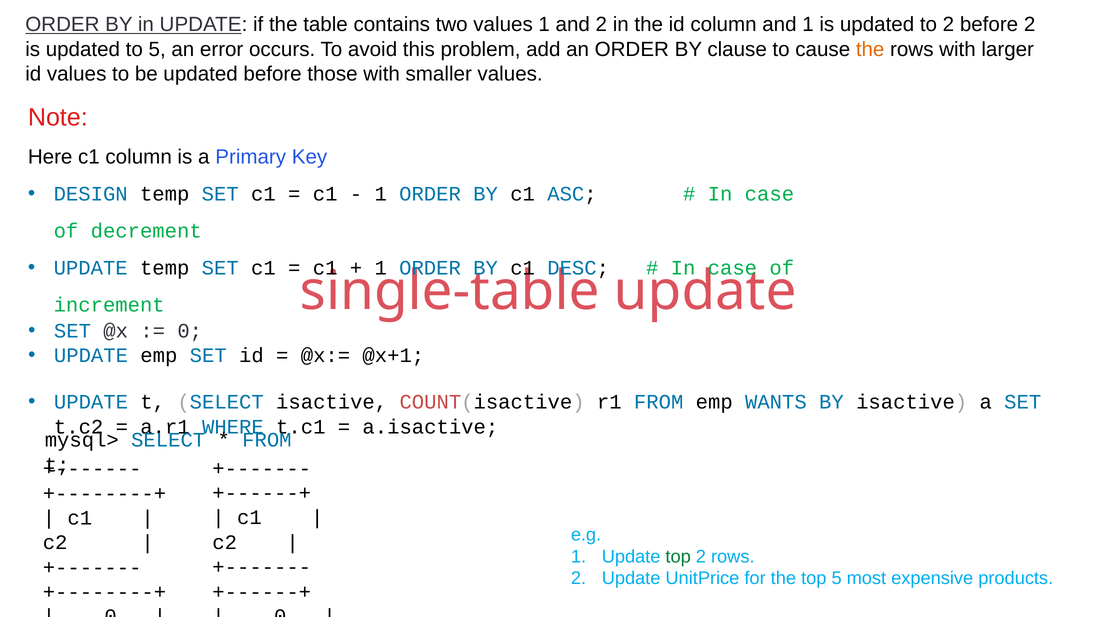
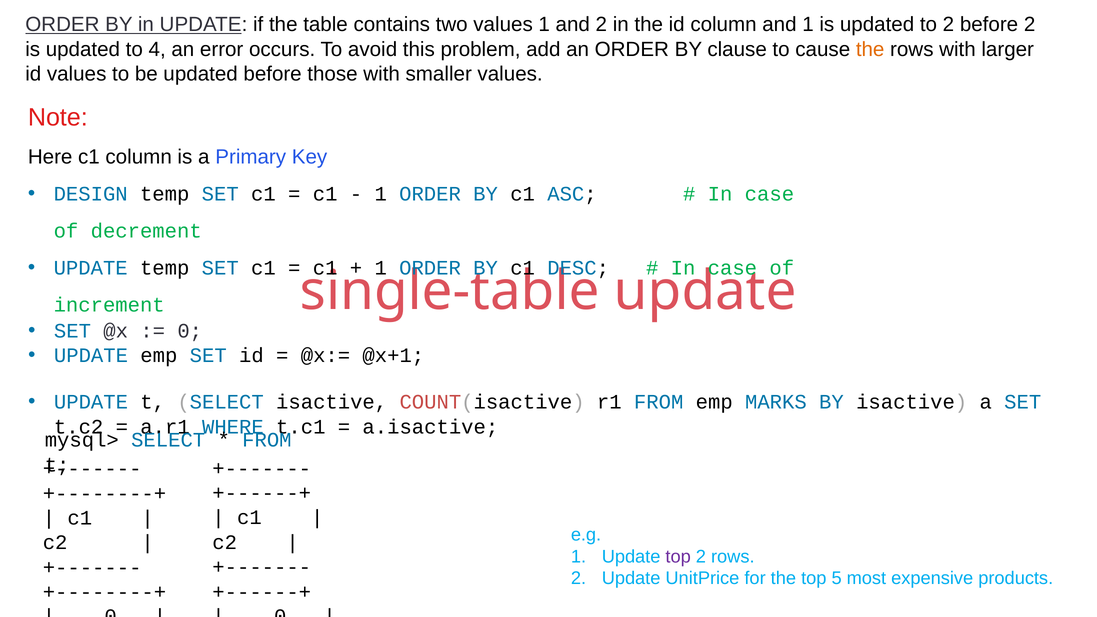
to 5: 5 -> 4
WANTS: WANTS -> MARKS
top at (678, 557) colour: green -> purple
